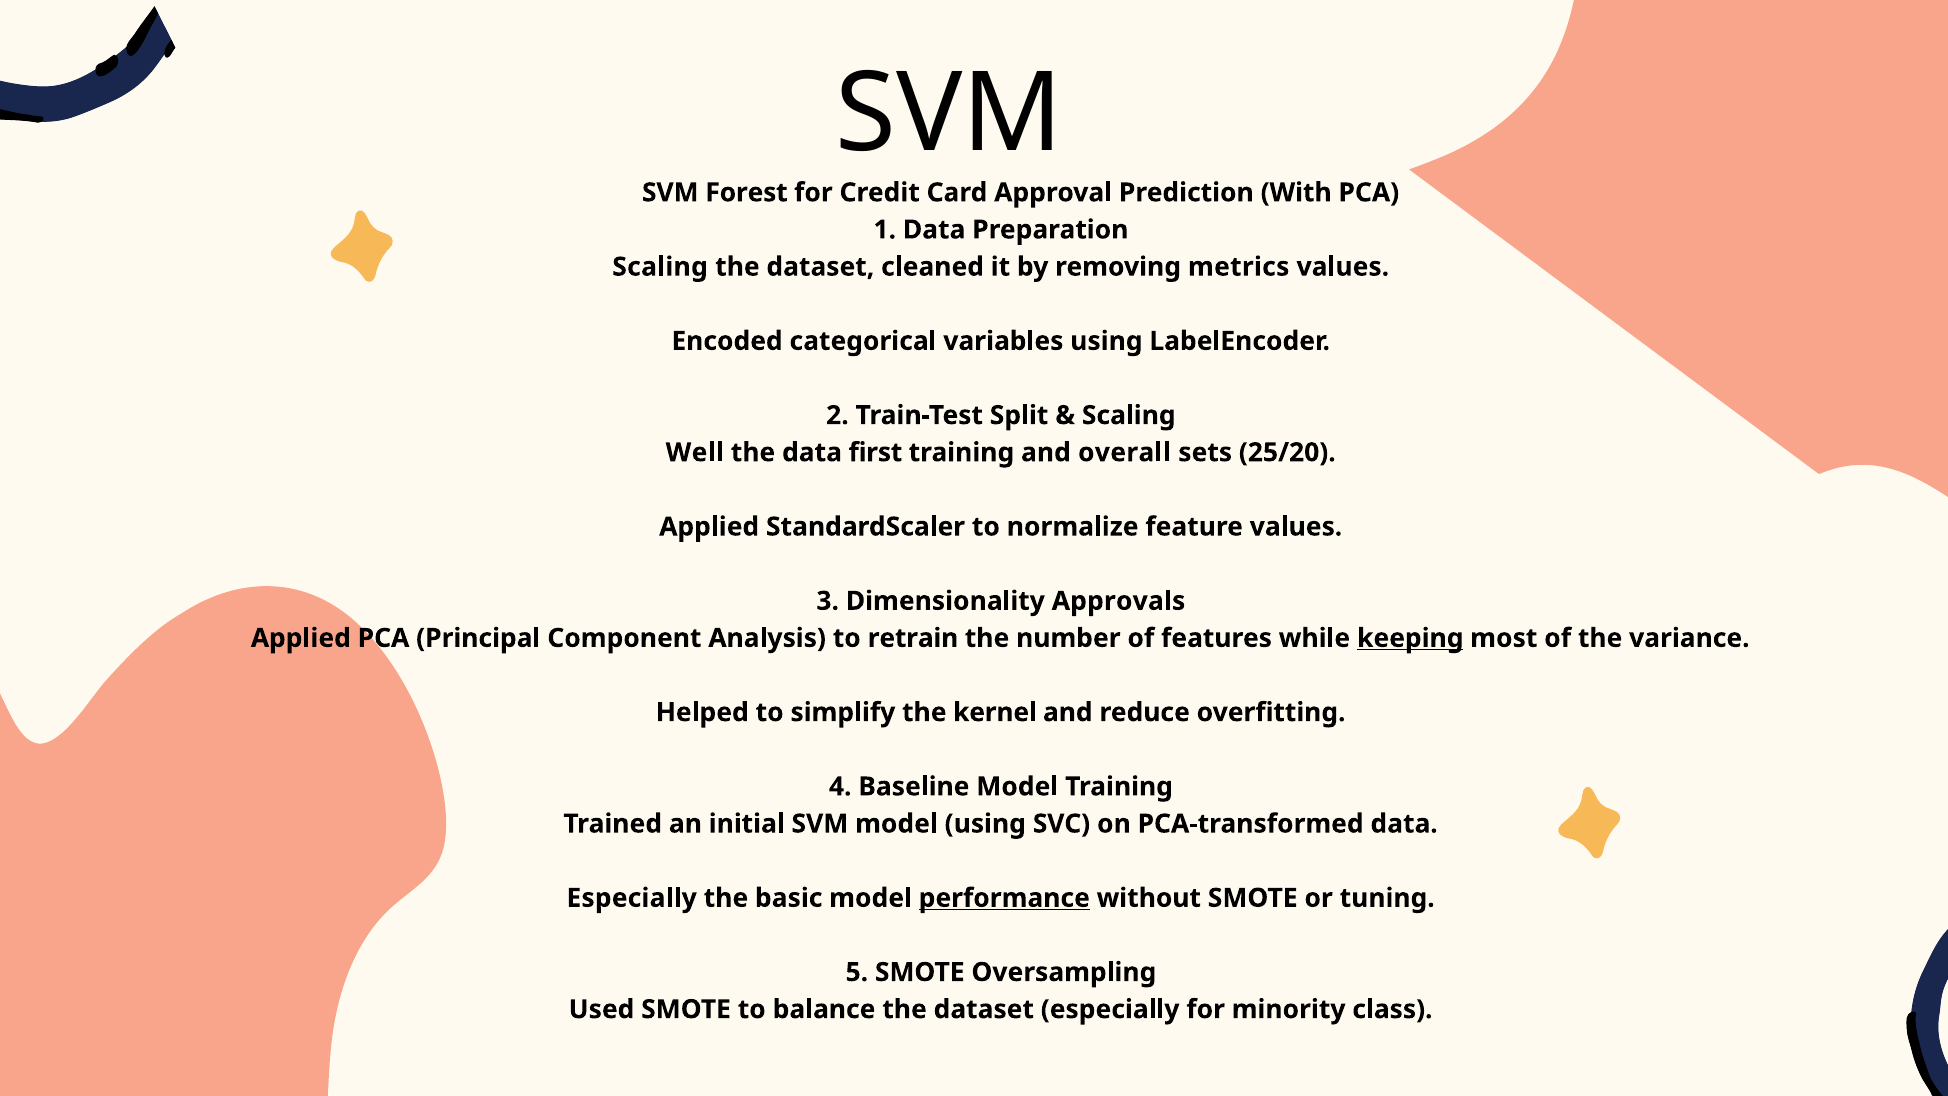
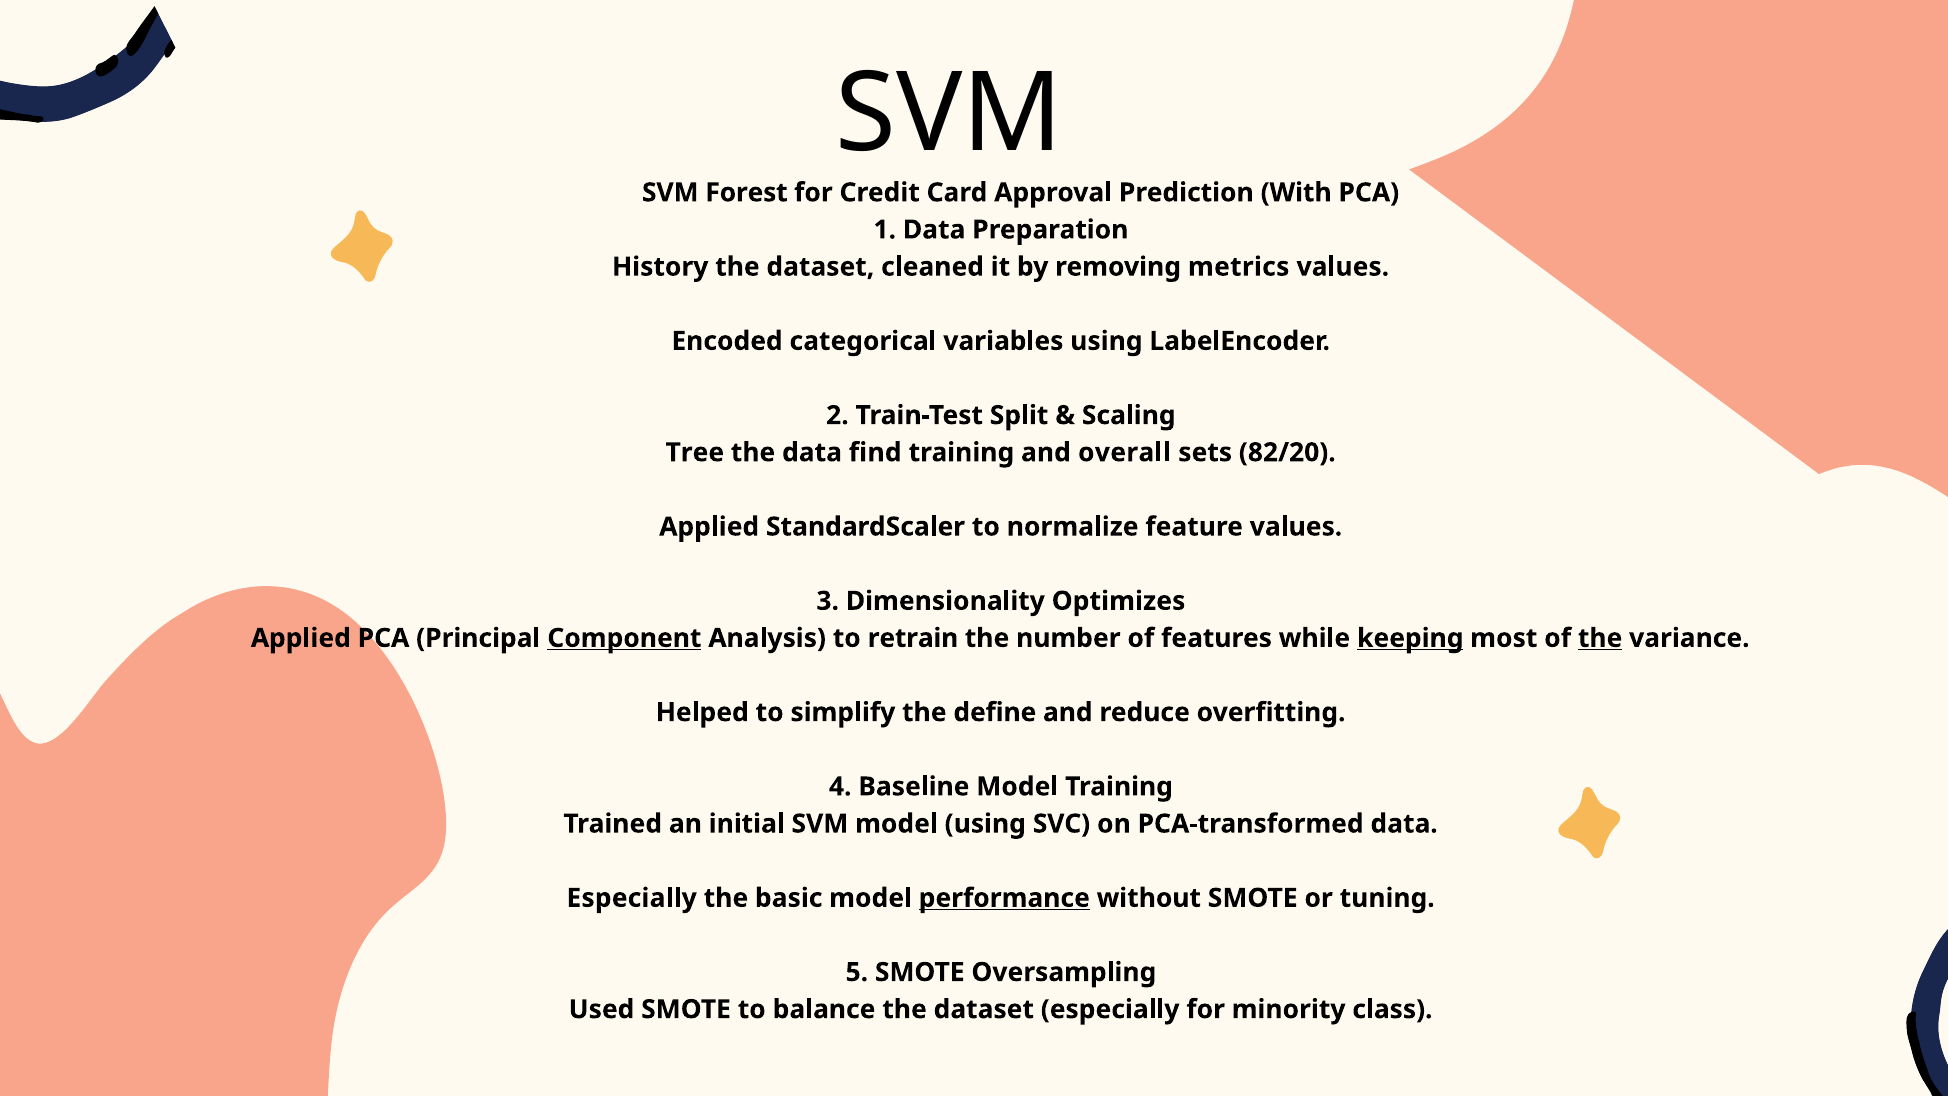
Scaling at (660, 267): Scaling -> History
Well: Well -> Tree
first: first -> find
25/20: 25/20 -> 82/20
Approvals: Approvals -> Optimizes
Component underline: none -> present
the at (1600, 638) underline: none -> present
kernel: kernel -> define
